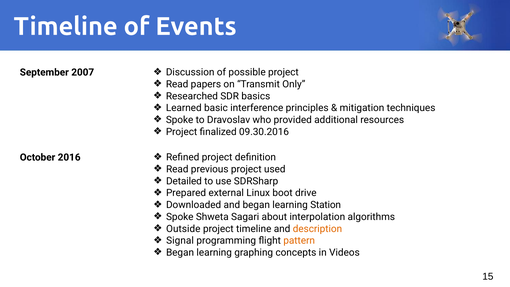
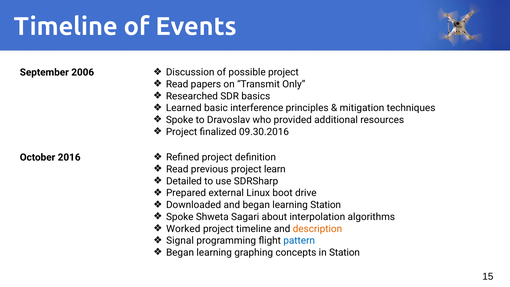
2007: 2007 -> 2006
used: used -> learn
Outside: Outside -> Worked
pattern colour: orange -> blue
in Videos: Videos -> Station
